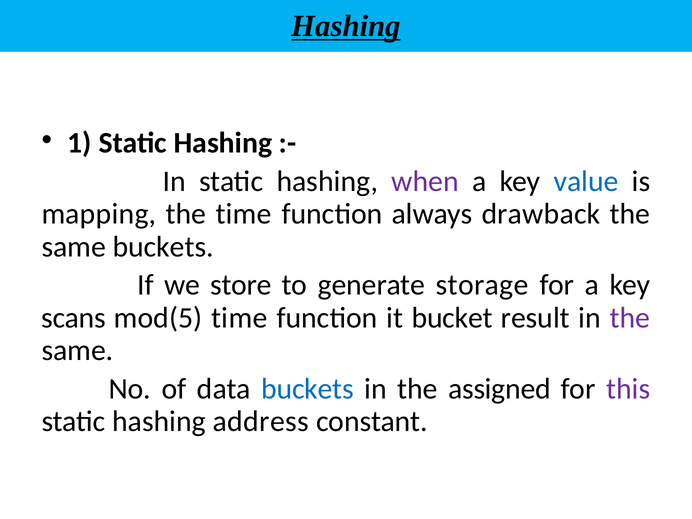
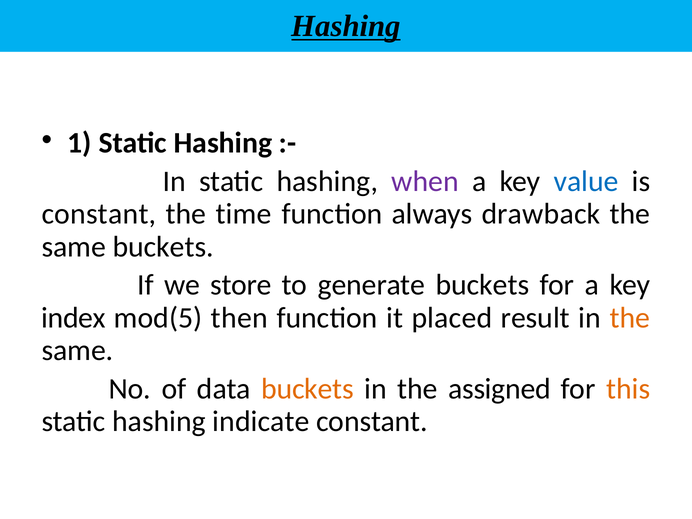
mapping at (99, 214): mapping -> constant
generate storage: storage -> buckets
scans: scans -> index
mod(5 time: time -> then
bucket: bucket -> placed
the at (630, 318) colour: purple -> orange
buckets at (307, 389) colour: blue -> orange
this colour: purple -> orange
address: address -> indicate
